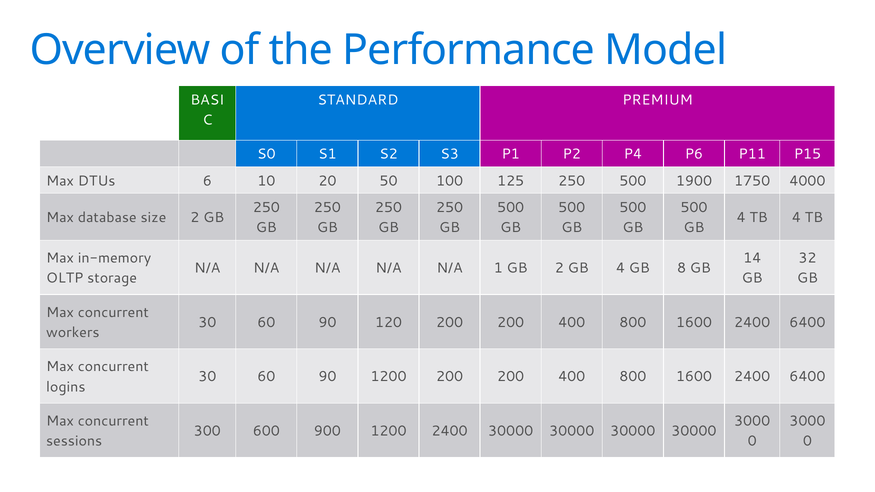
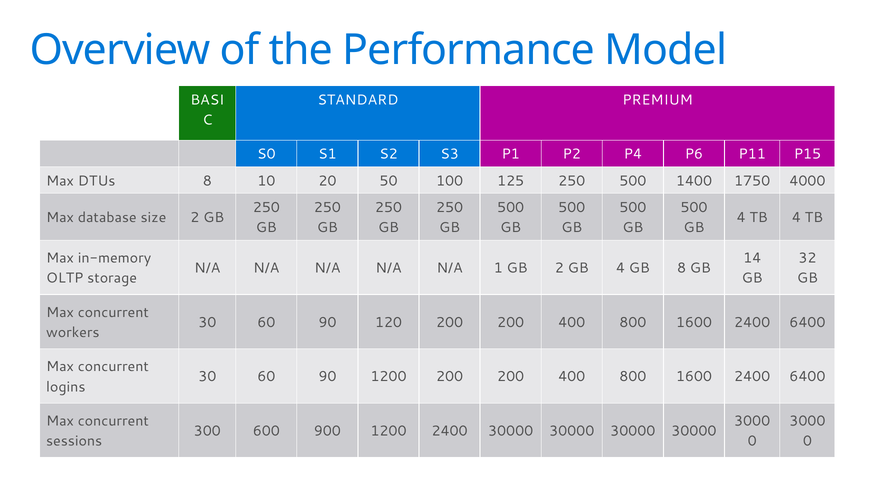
DTUs 6: 6 -> 8
1900: 1900 -> 1400
